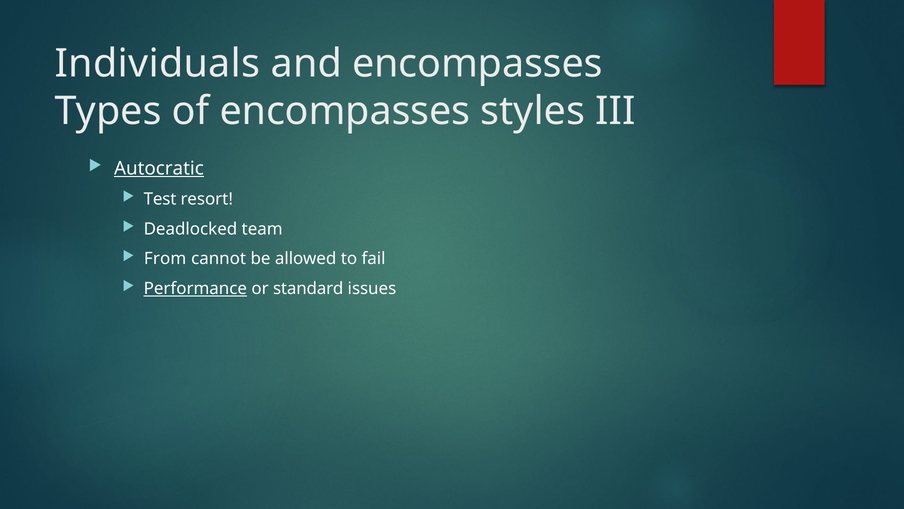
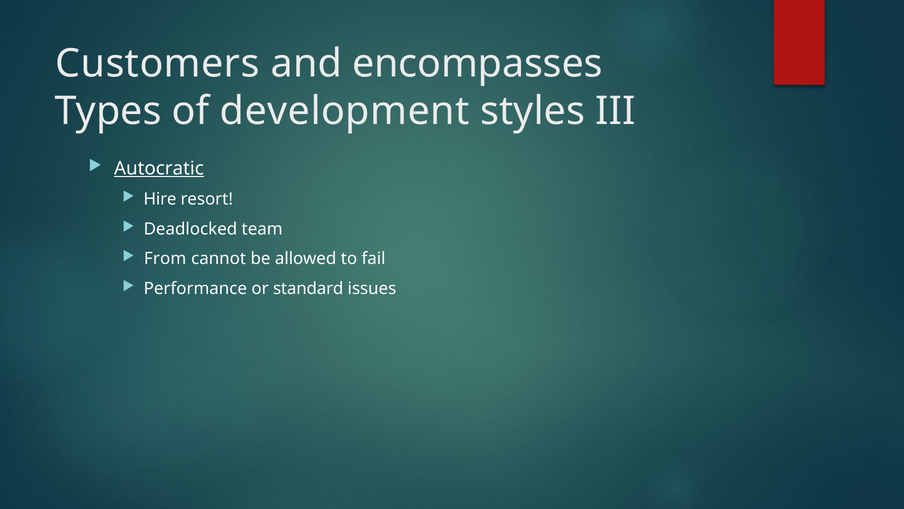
Individuals: Individuals -> Customers
of encompasses: encompasses -> development
Test: Test -> Hire
Performance underline: present -> none
